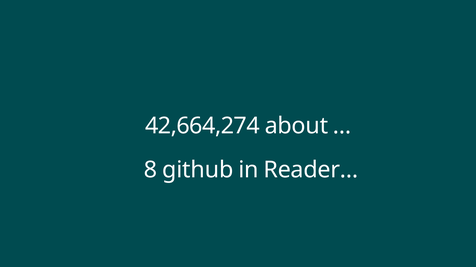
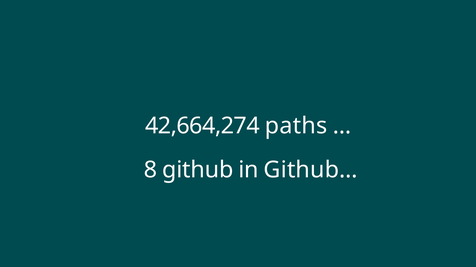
about: about -> paths
Reader…: Reader… -> Github…
